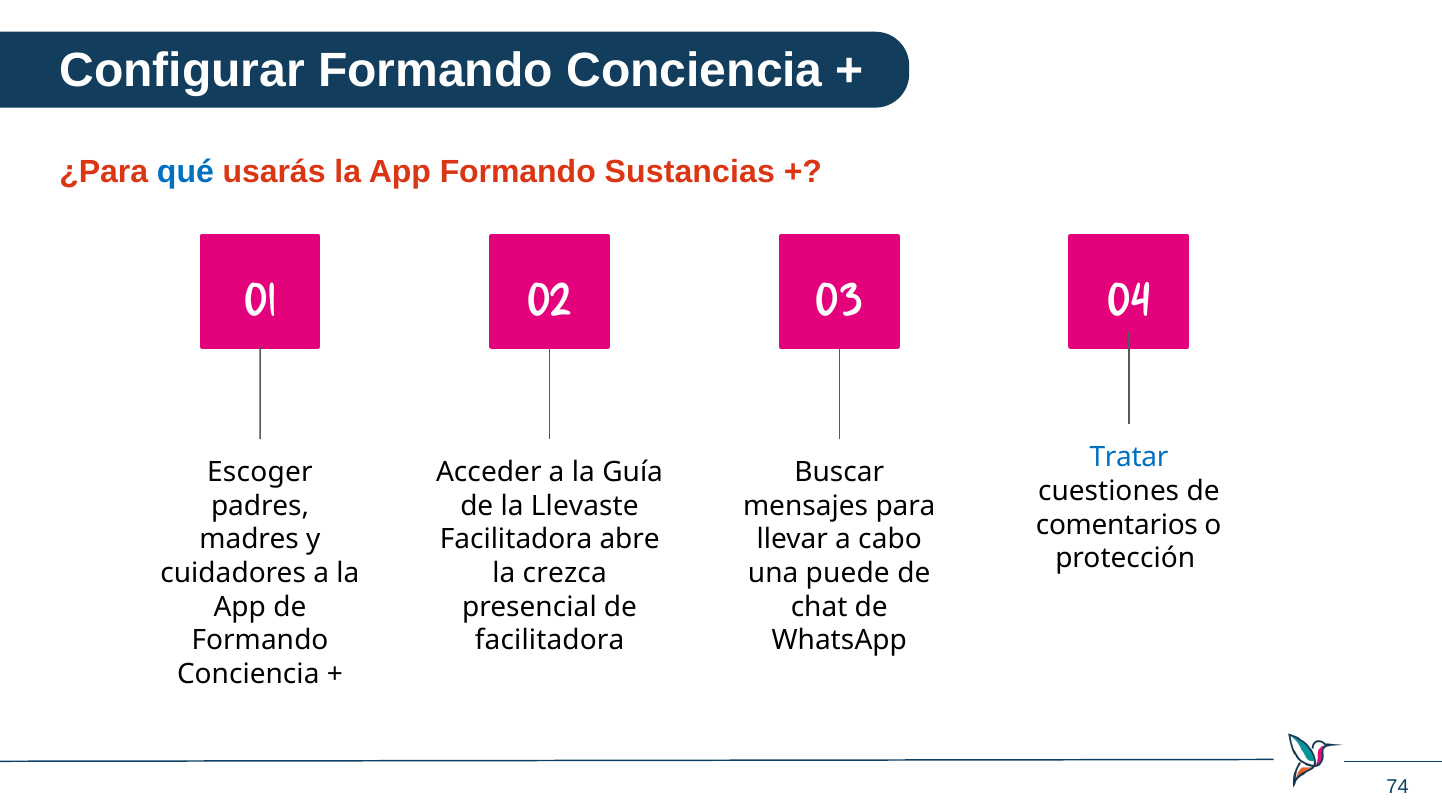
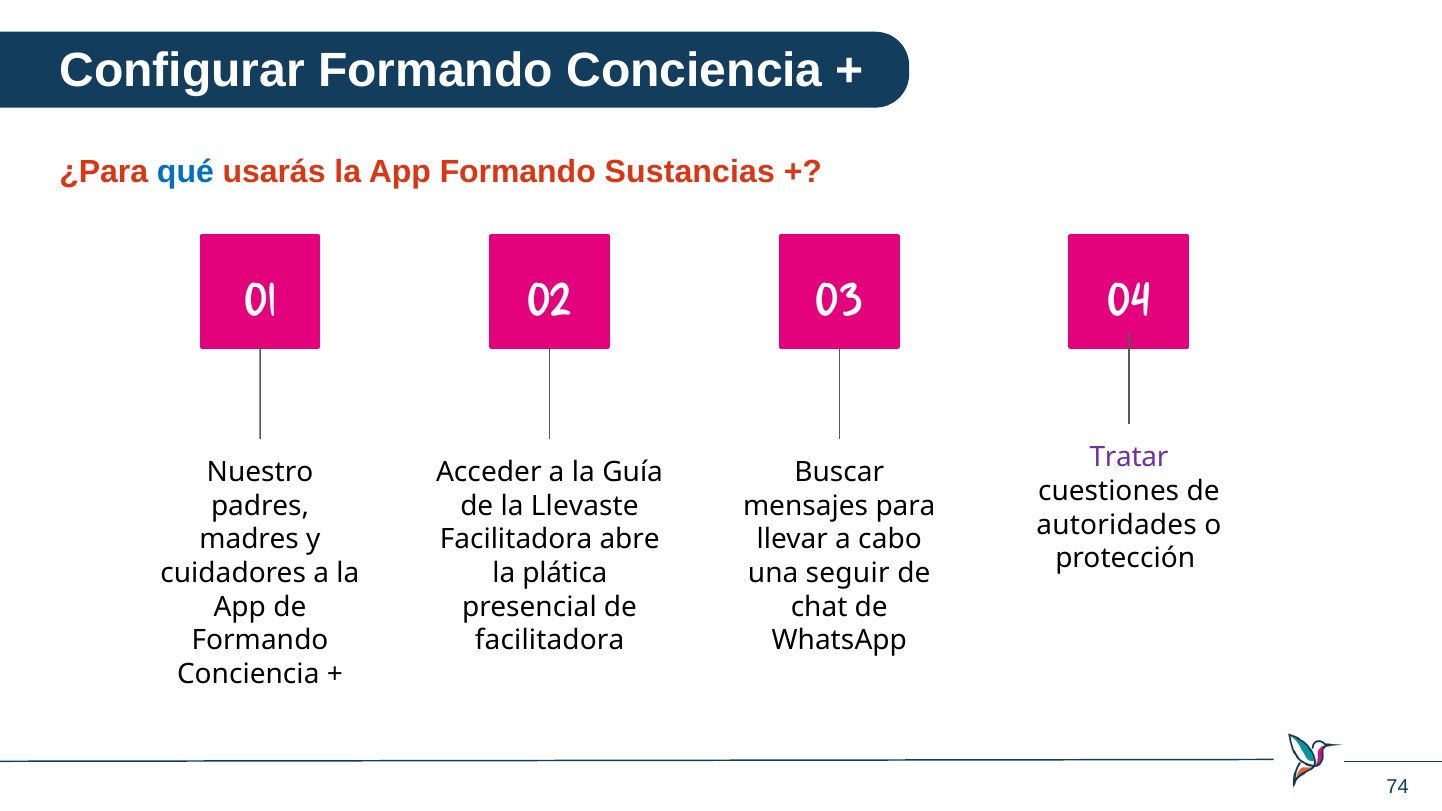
Tratar colour: blue -> purple
Escoger: Escoger -> Nuestro
comentarios: comentarios -> autoridades
crezca: crezca -> plática
puede: puede -> seguir
